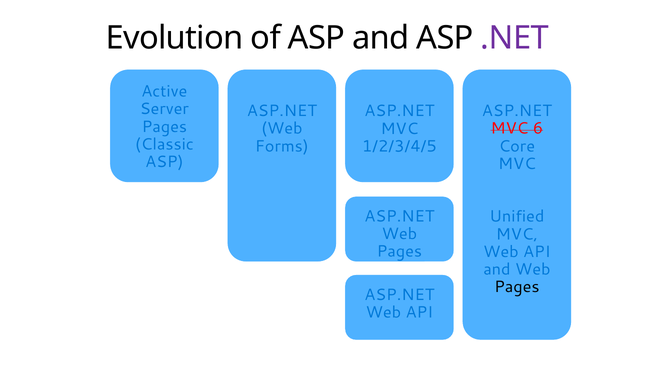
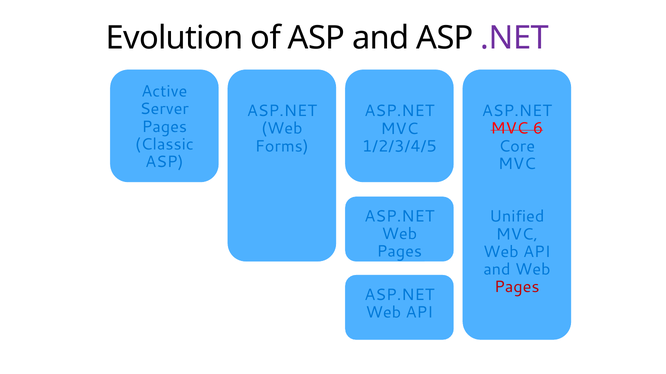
Pages at (517, 287) colour: black -> red
